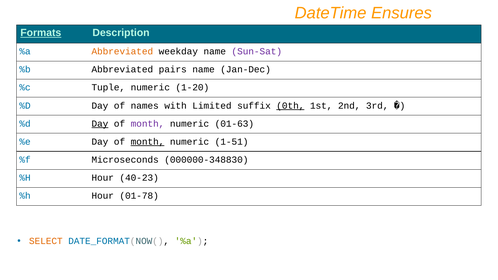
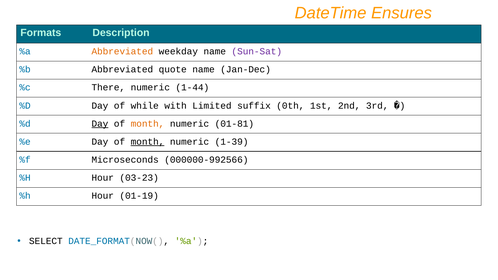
Formats underline: present -> none
pairs: pairs -> quote
Tuple: Tuple -> There
1-20: 1-20 -> 1-44
names: names -> while
0th underline: present -> none
month at (148, 124) colour: purple -> orange
01-63: 01-63 -> 01-81
1-51: 1-51 -> 1-39
000000-348830: 000000-348830 -> 000000-992566
40-23: 40-23 -> 03-23
01-78: 01-78 -> 01-19
SELECT colour: orange -> black
